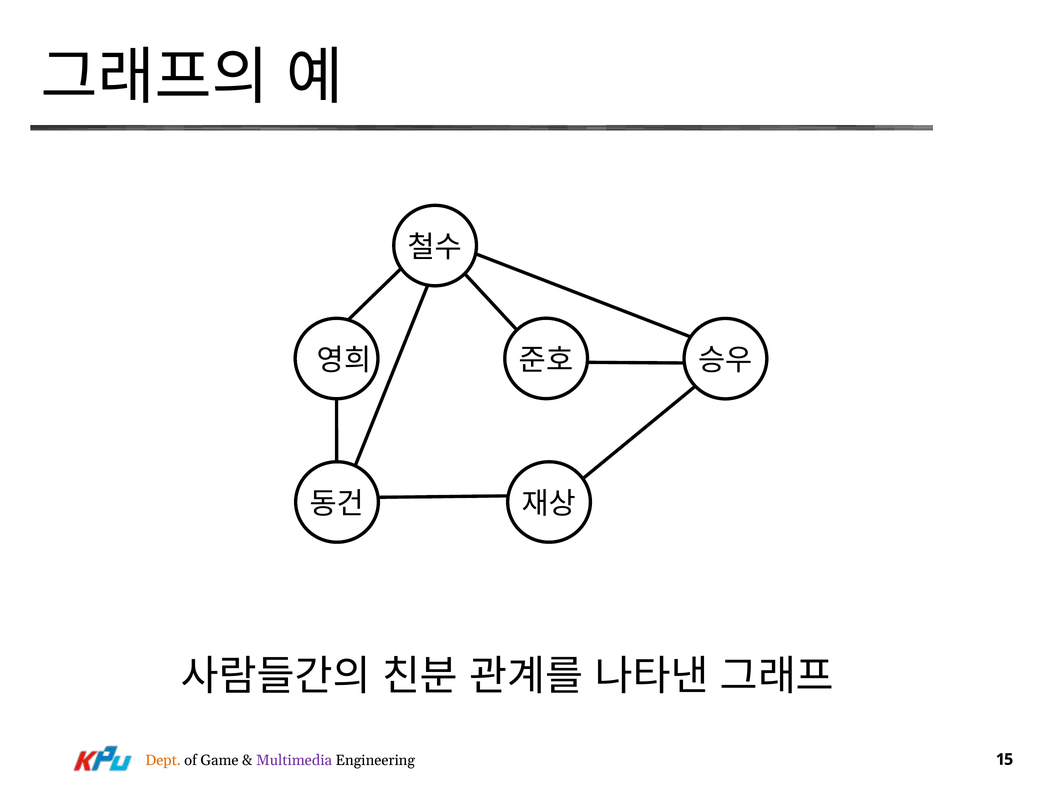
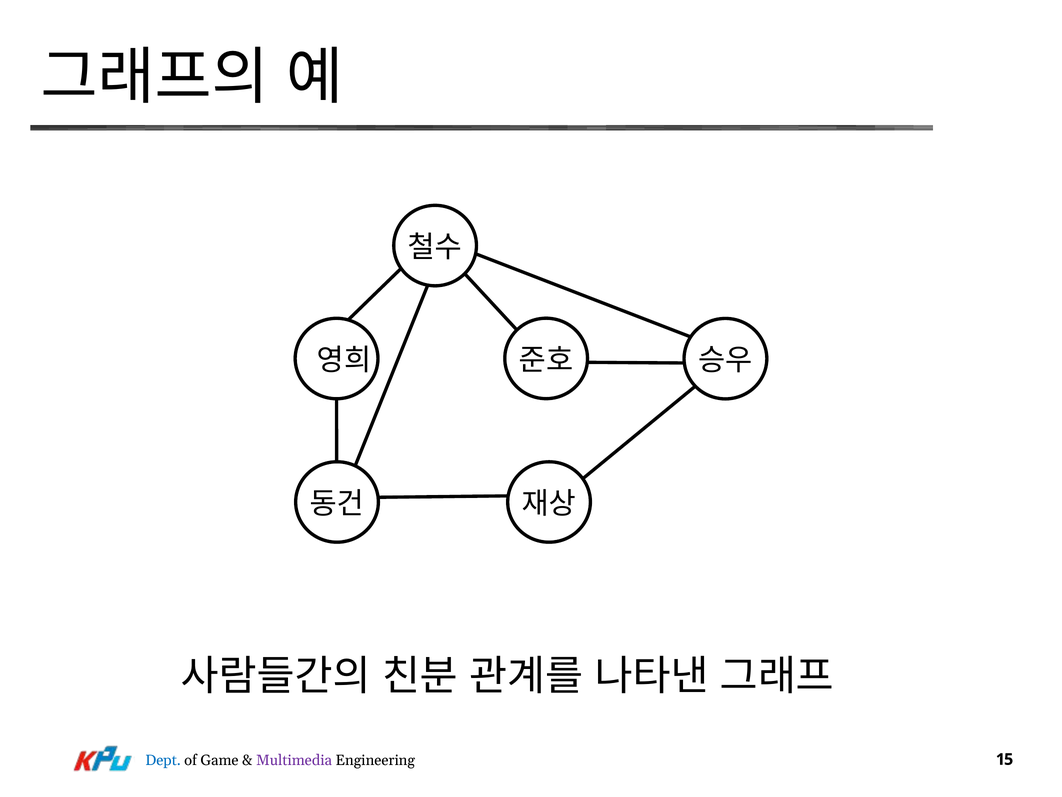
Dept colour: orange -> blue
